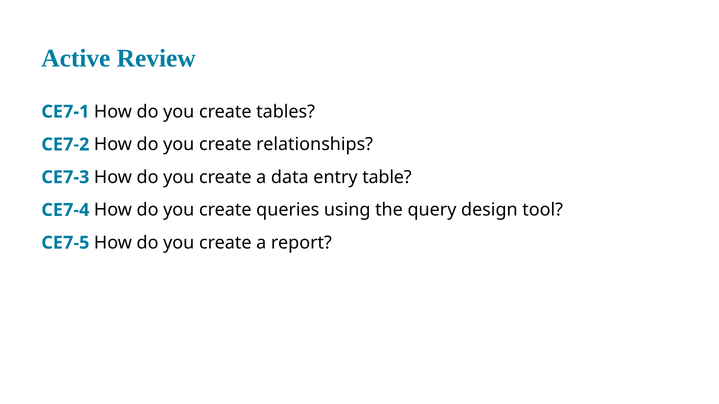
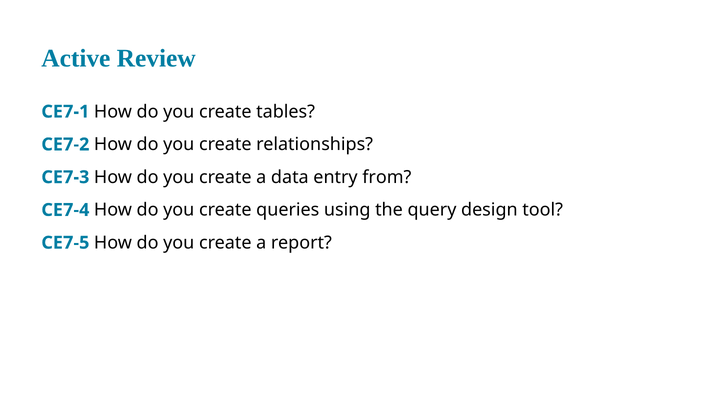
table: table -> from
